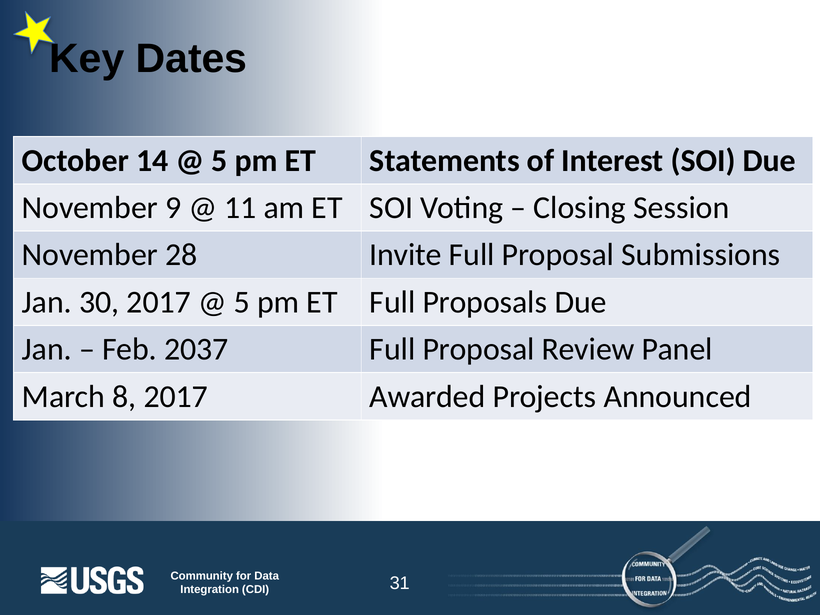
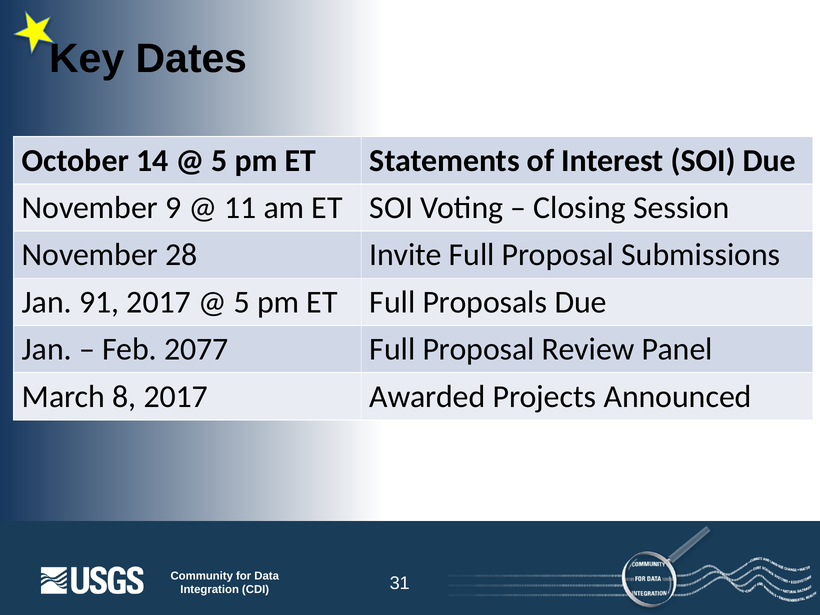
30: 30 -> 91
2037: 2037 -> 2077
